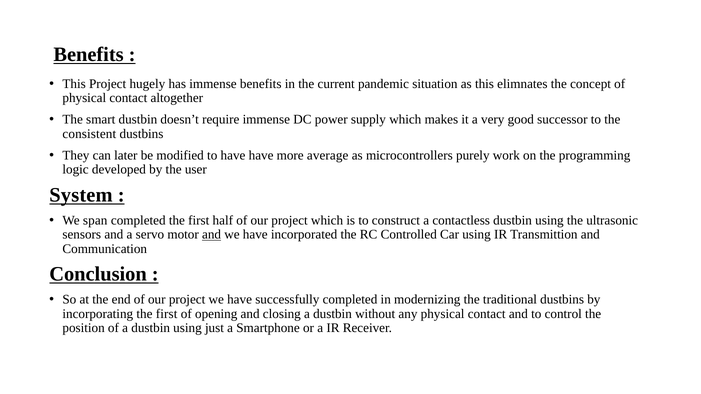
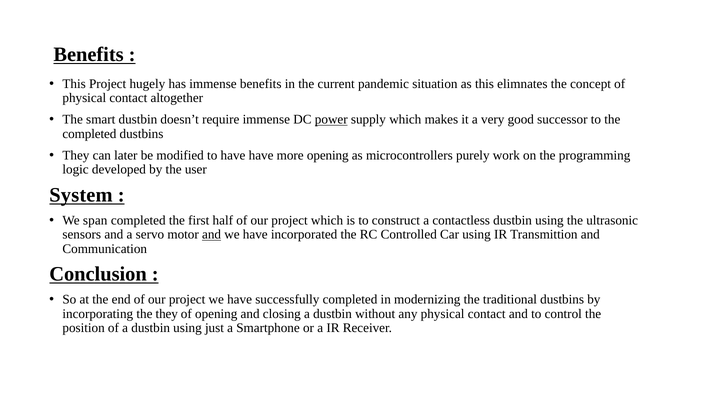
power underline: none -> present
consistent at (89, 134): consistent -> completed
more average: average -> opening
incorporating the first: first -> they
